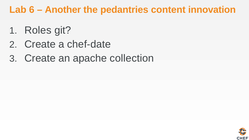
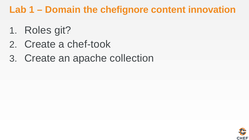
Lab 6: 6 -> 1
Another: Another -> Domain
pedantries: pedantries -> chefignore
chef-date: chef-date -> chef-took
